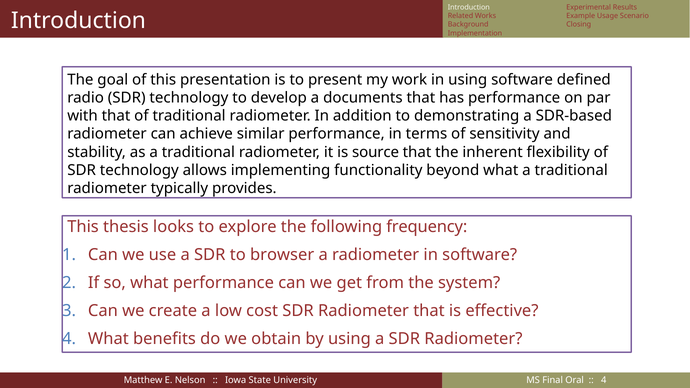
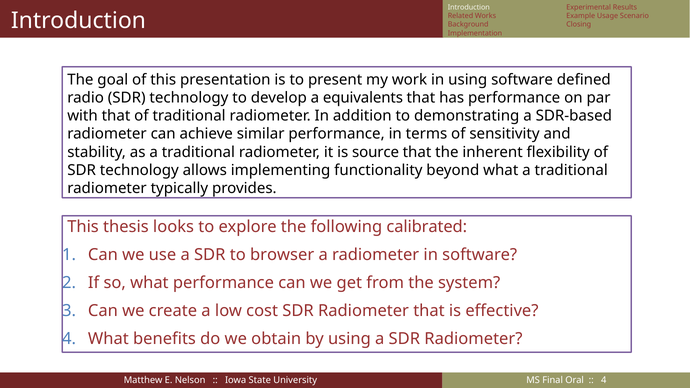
documents: documents -> equivalents
frequency: frequency -> calibrated
